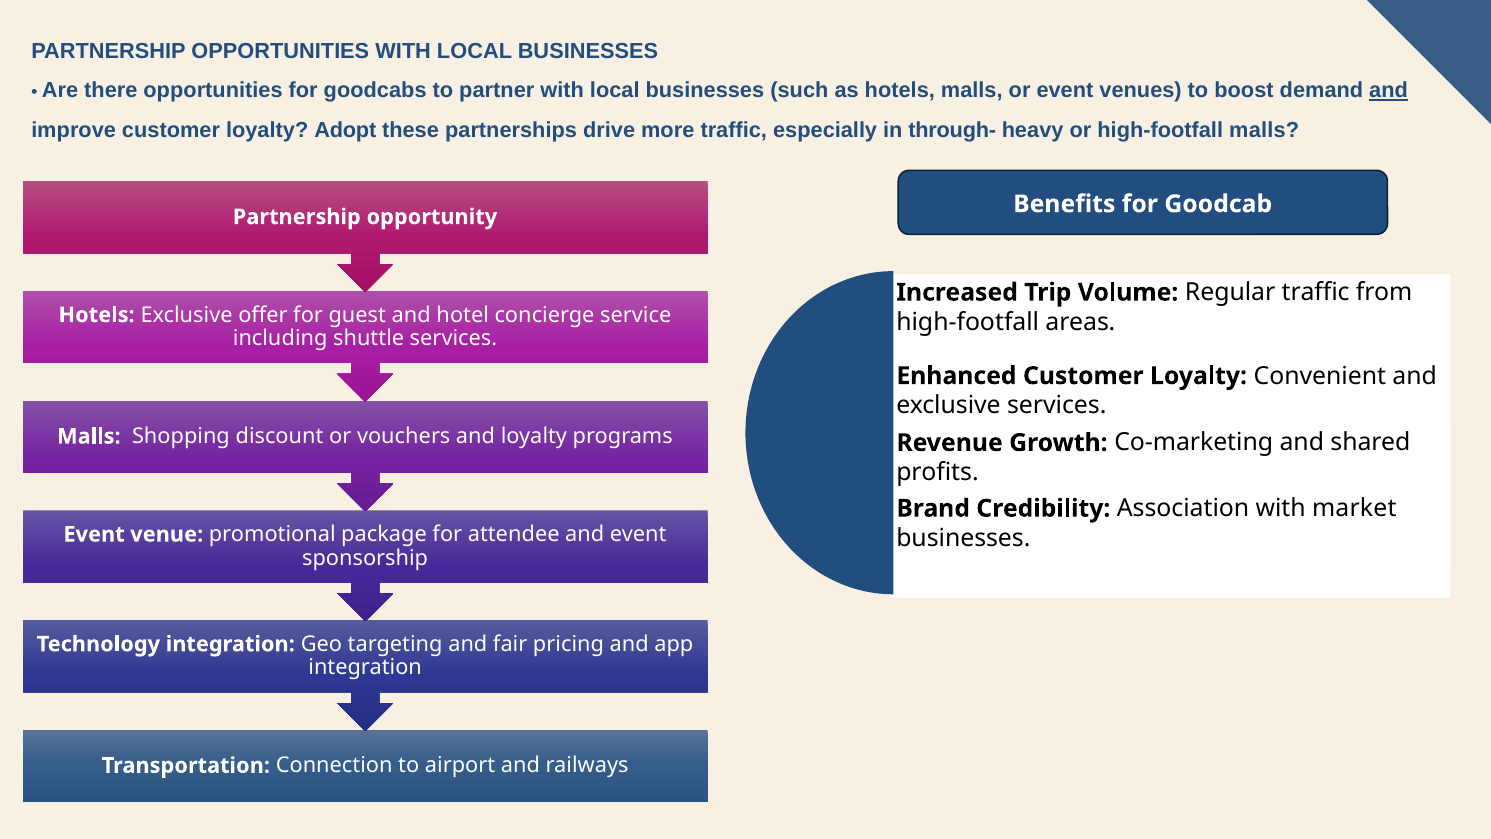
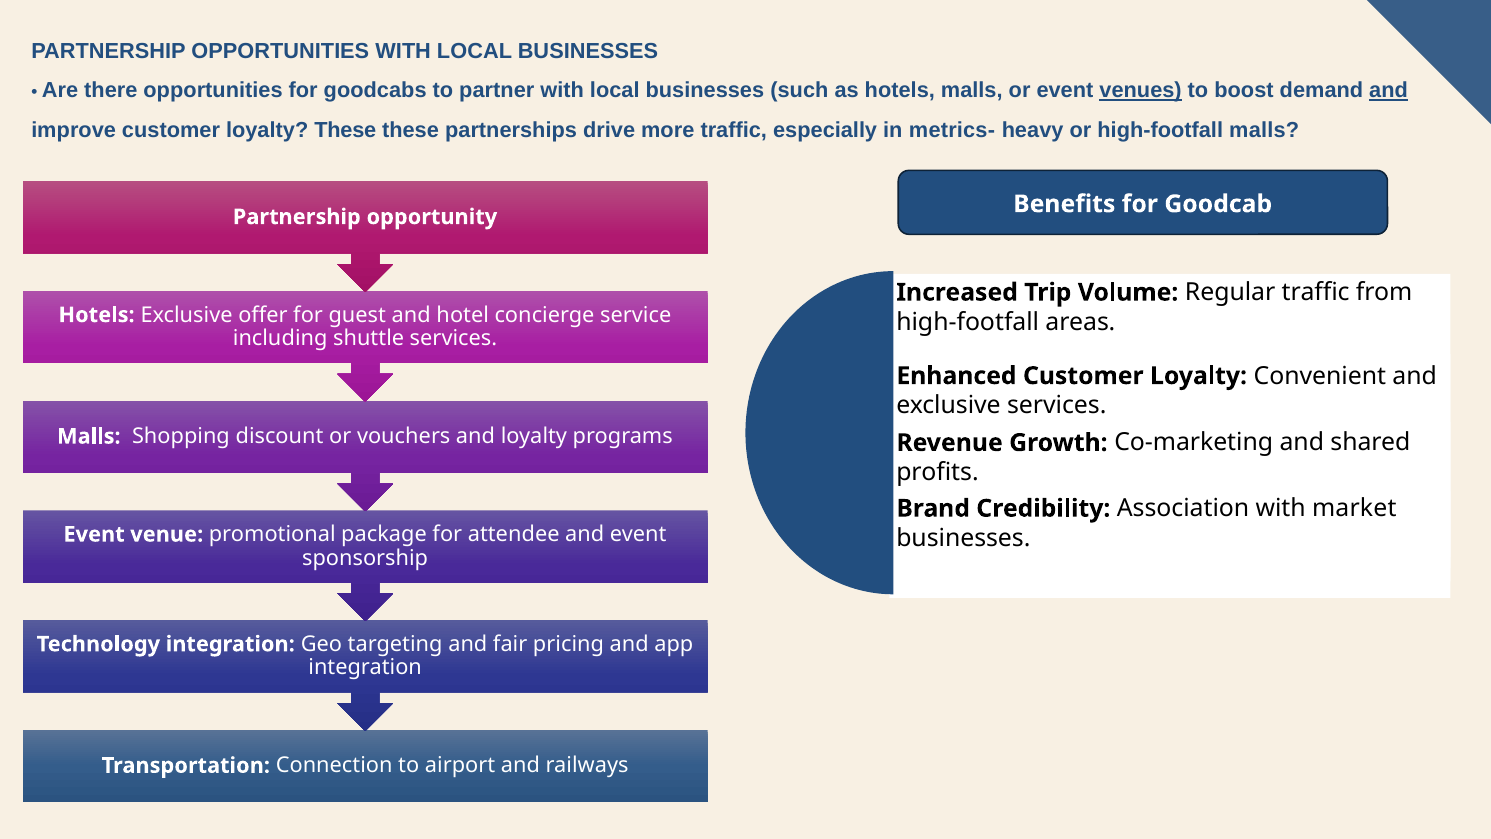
venues underline: none -> present
loyalty Adopt: Adopt -> These
through-: through- -> metrics-
